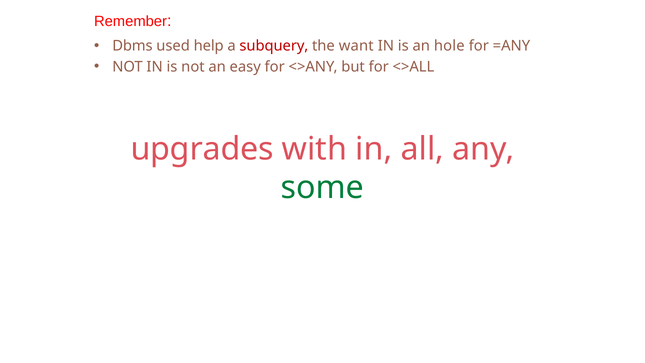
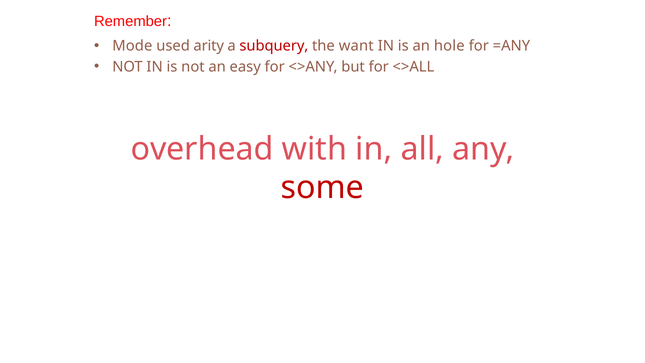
Dbms: Dbms -> Mode
help: help -> arity
upgrades: upgrades -> overhead
some colour: green -> red
